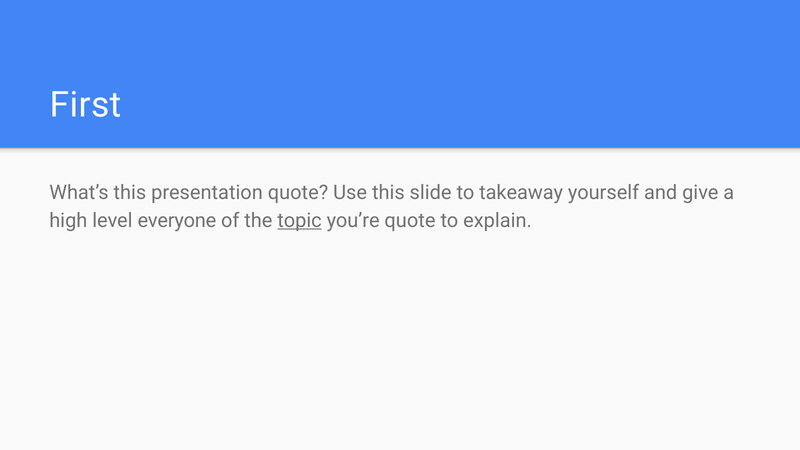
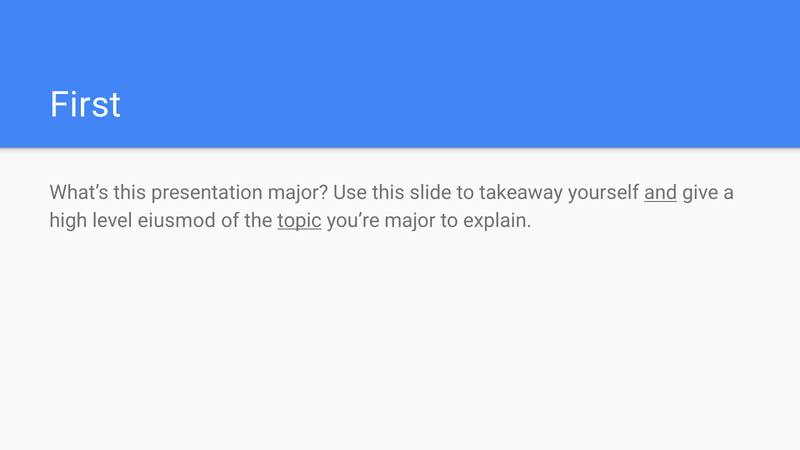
presentation quote: quote -> major
and underline: none -> present
everyone: everyone -> eiusmod
you’re quote: quote -> major
